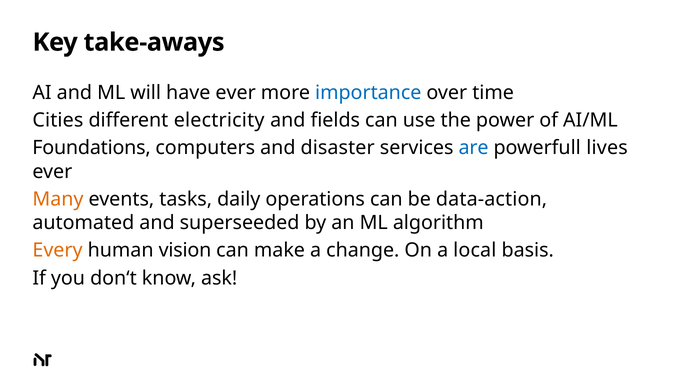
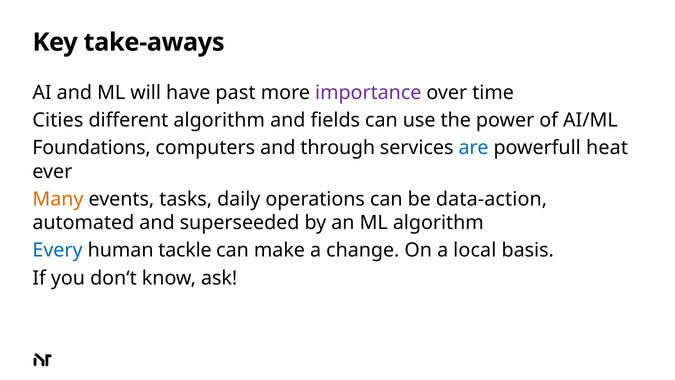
have ever: ever -> past
importance colour: blue -> purple
different electricity: electricity -> algorithm
disaster: disaster -> through
lives: lives -> heat
Every colour: orange -> blue
vision: vision -> tackle
